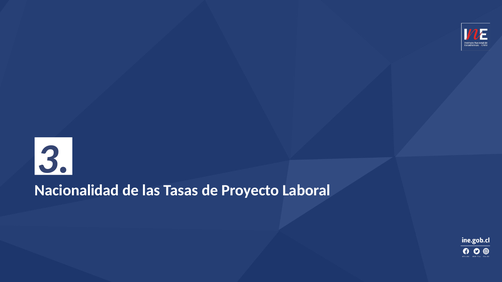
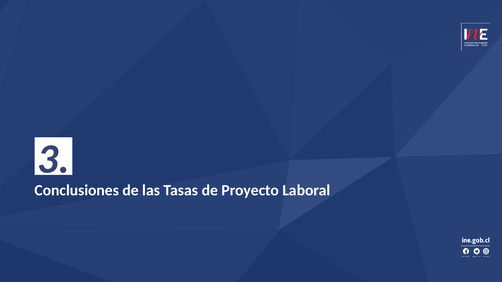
Nacionalidad: Nacionalidad -> Conclusiones
